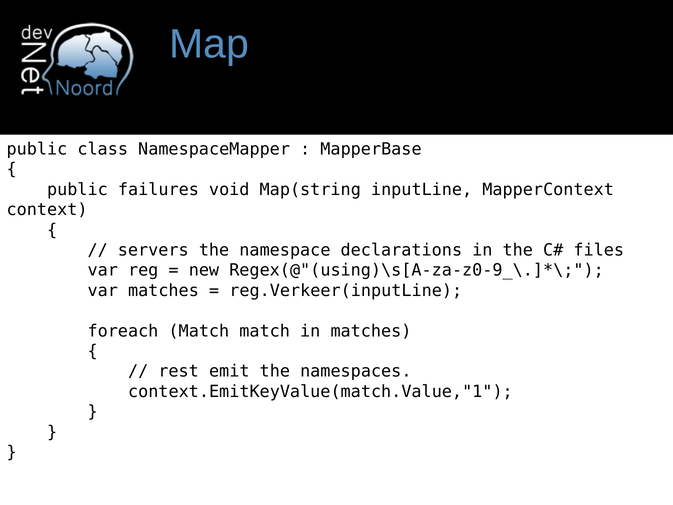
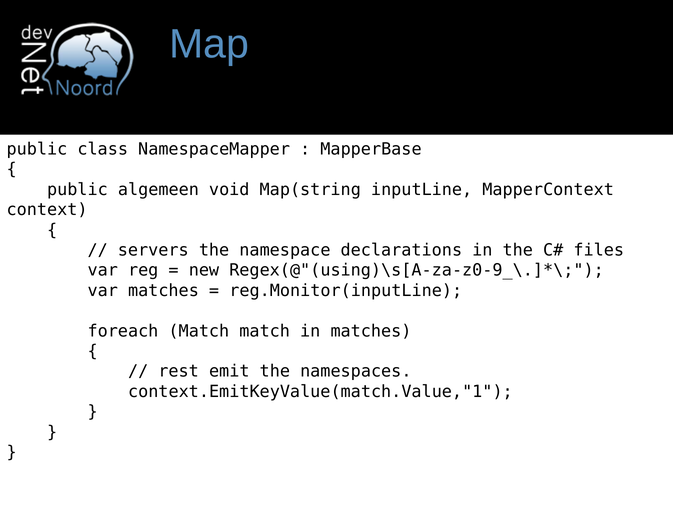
failures: failures -> algemeen
reg.Verkeer(inputLine: reg.Verkeer(inputLine -> reg.Monitor(inputLine
